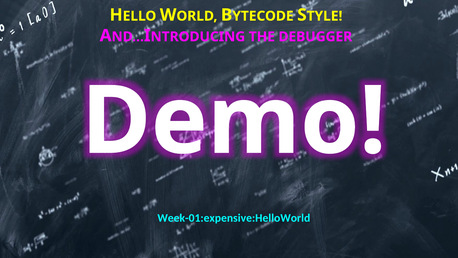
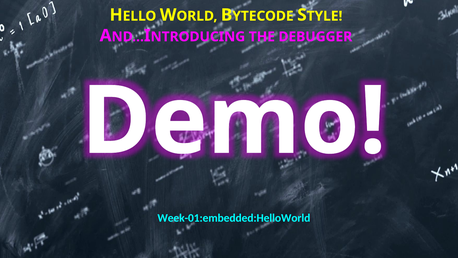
Week-01:expensive:HelloWorld: Week-01:expensive:HelloWorld -> Week-01:embedded:HelloWorld
